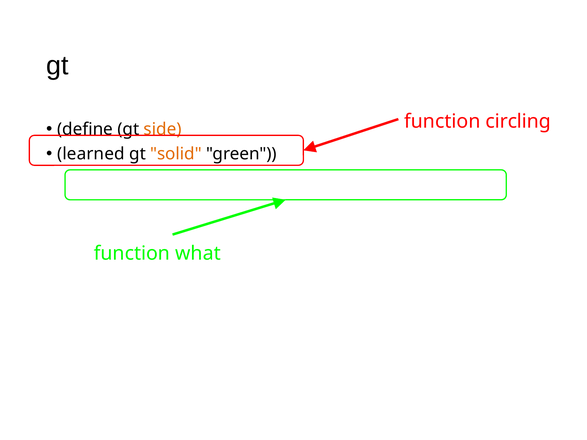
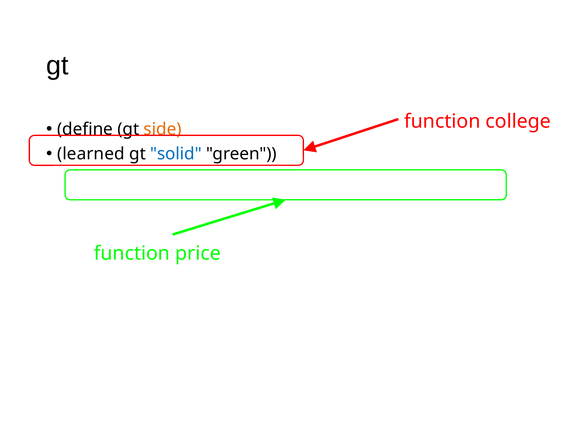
circling: circling -> college
solid colour: orange -> blue
what: what -> price
